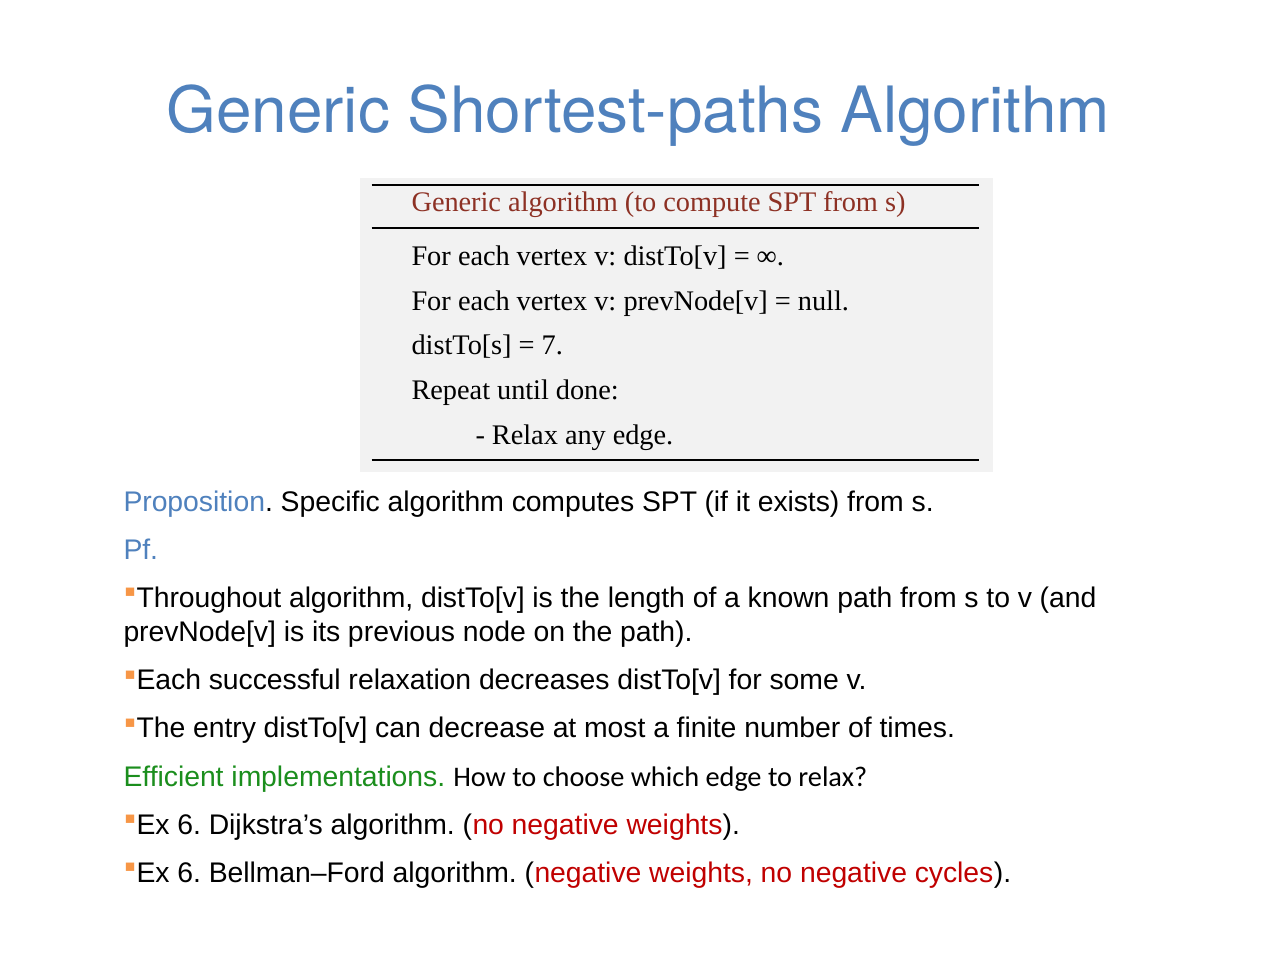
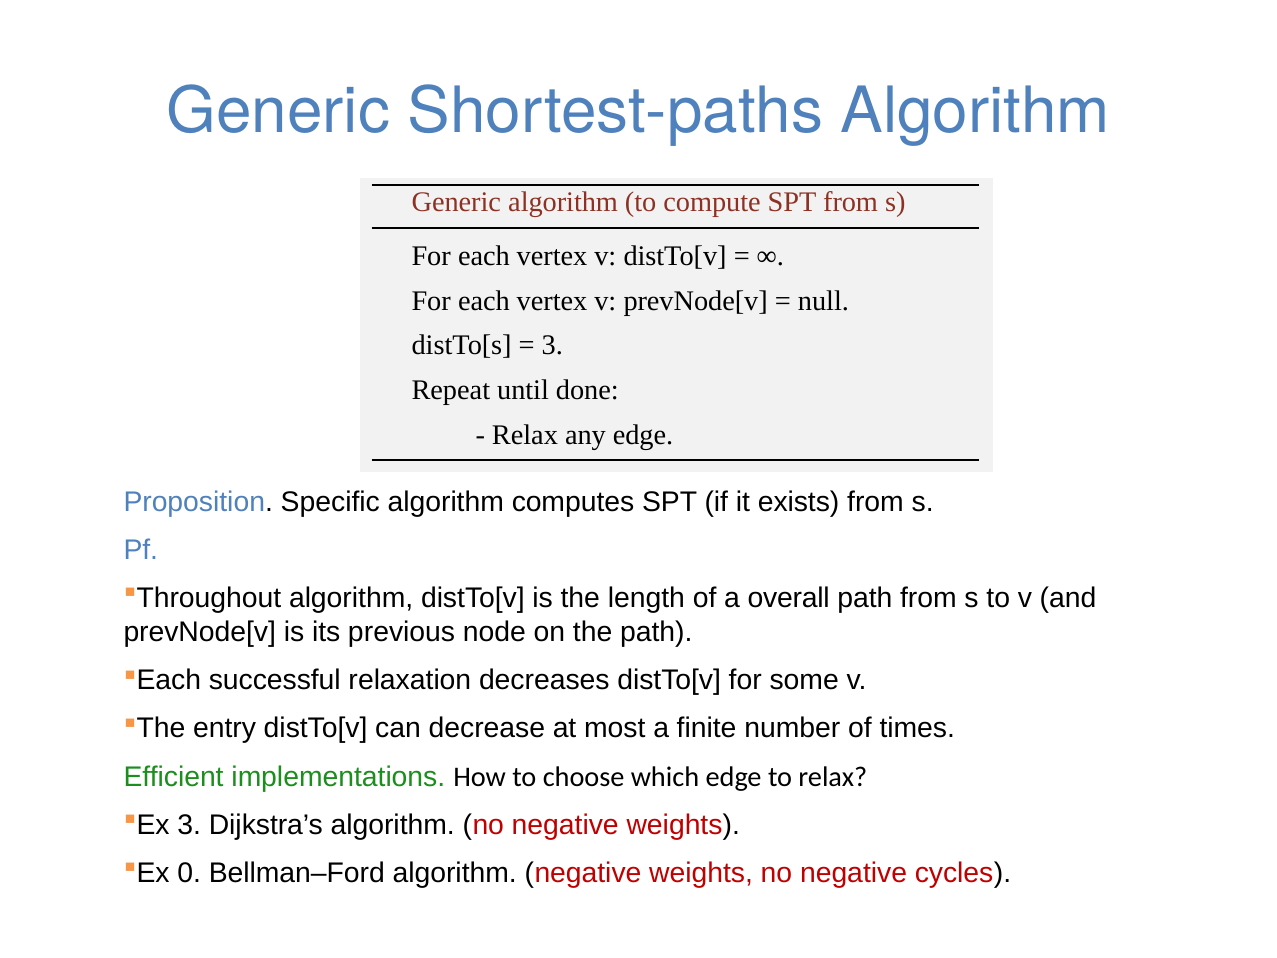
7 at (552, 345): 7 -> 3
known: known -> overall
6 at (189, 825): 6 -> 3
6 at (189, 873): 6 -> 0
